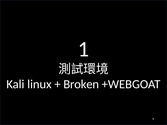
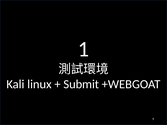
Broken: Broken -> Submit
